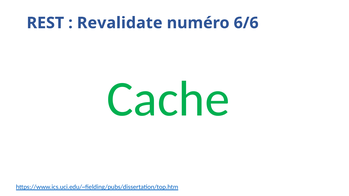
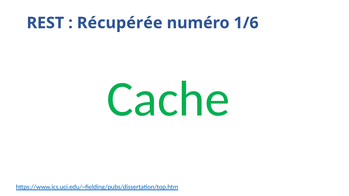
Revalidate: Revalidate -> Récupérée
6/6: 6/6 -> 1/6
